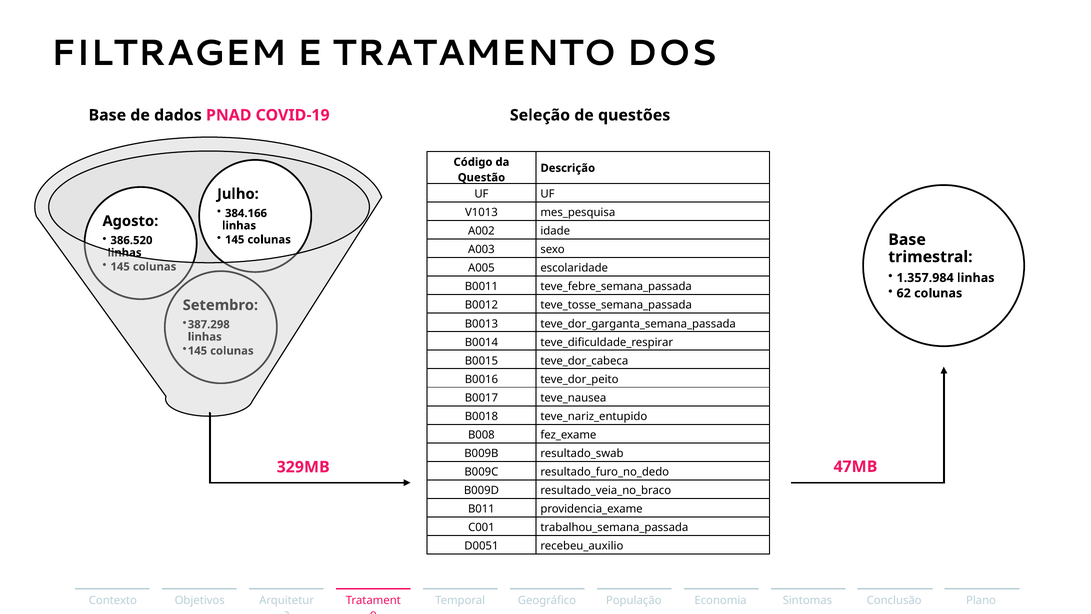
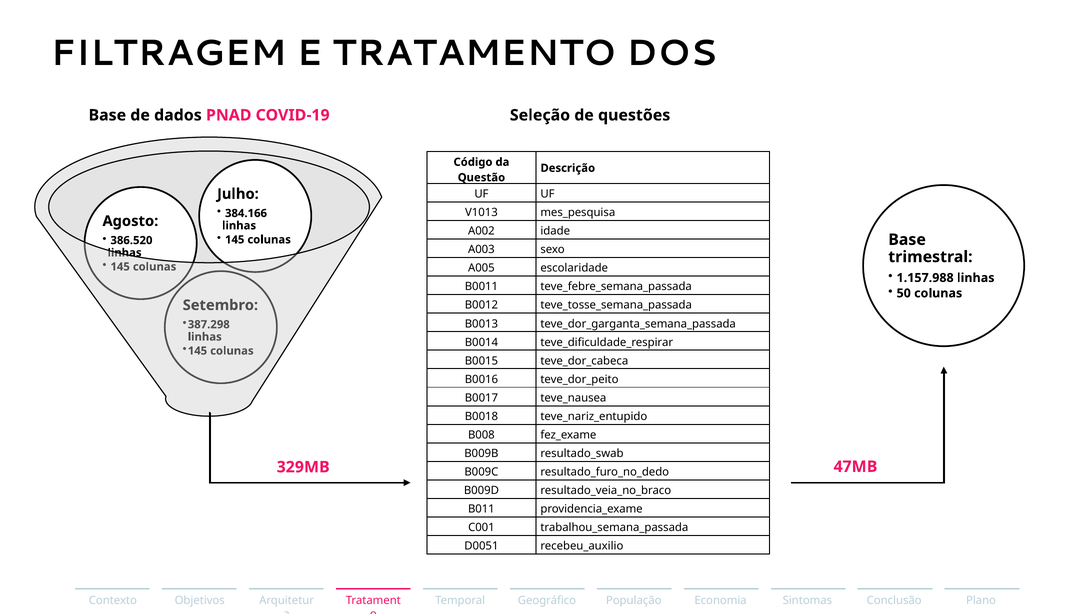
1.357.984: 1.357.984 -> 1.157.988
62: 62 -> 50
